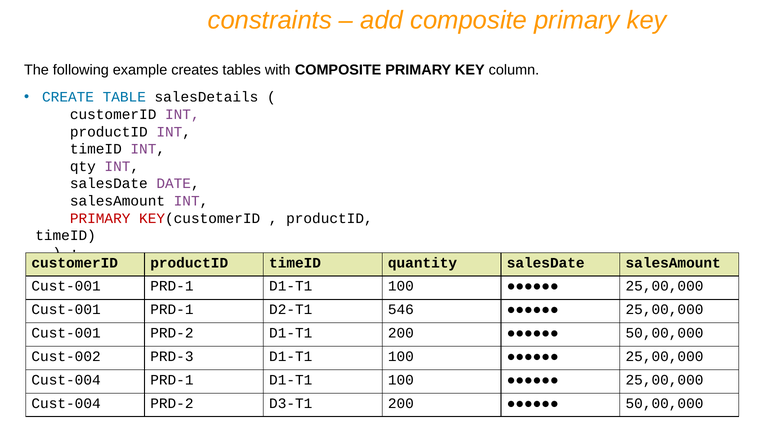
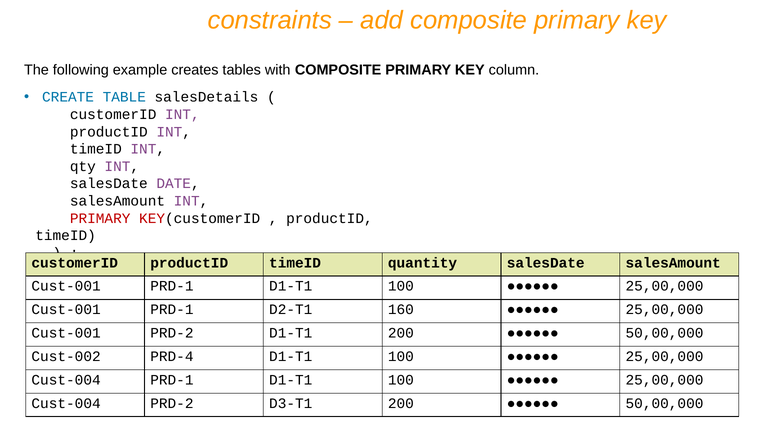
546: 546 -> 160
PRD-3: PRD-3 -> PRD-4
